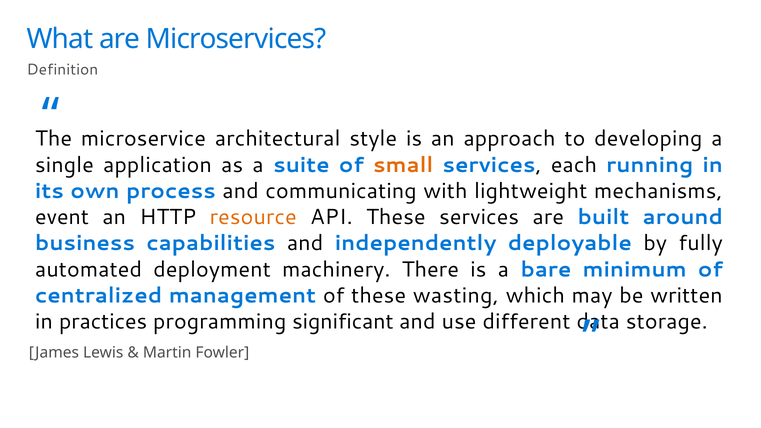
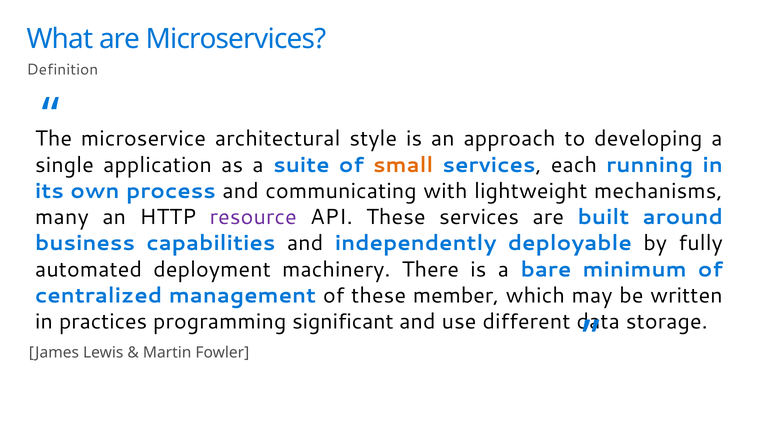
event: event -> many
resource colour: orange -> purple
wasting: wasting -> member
